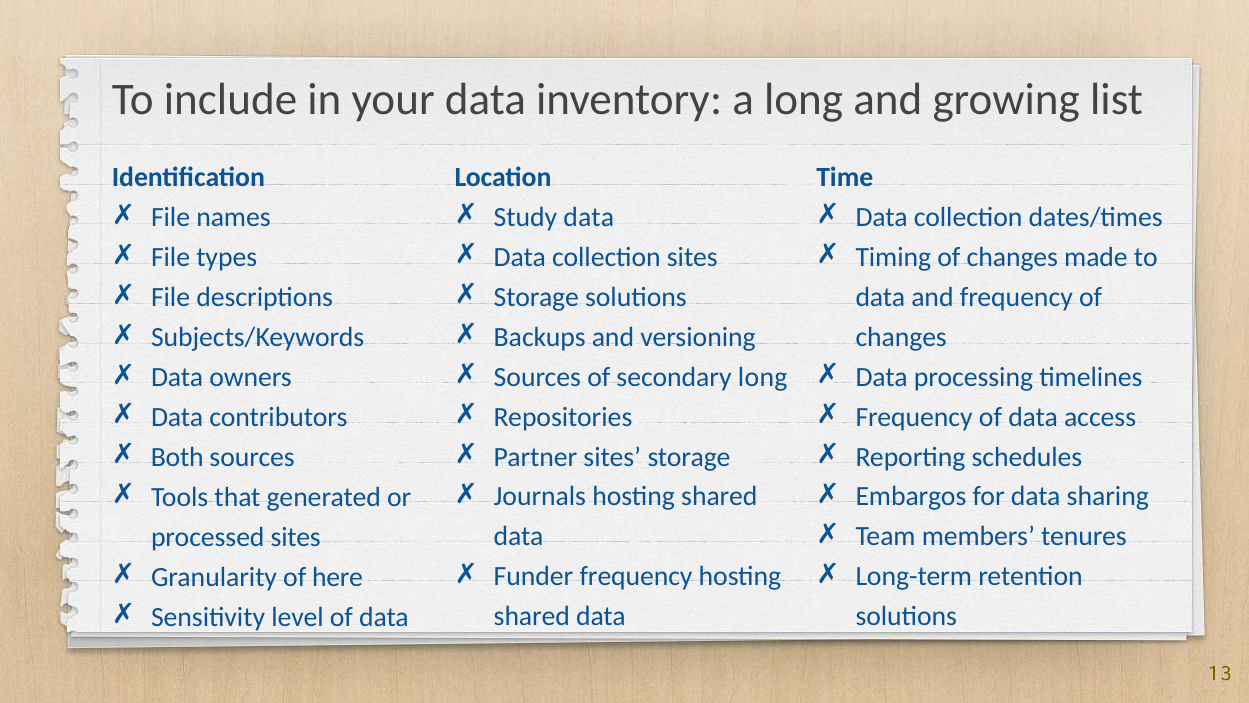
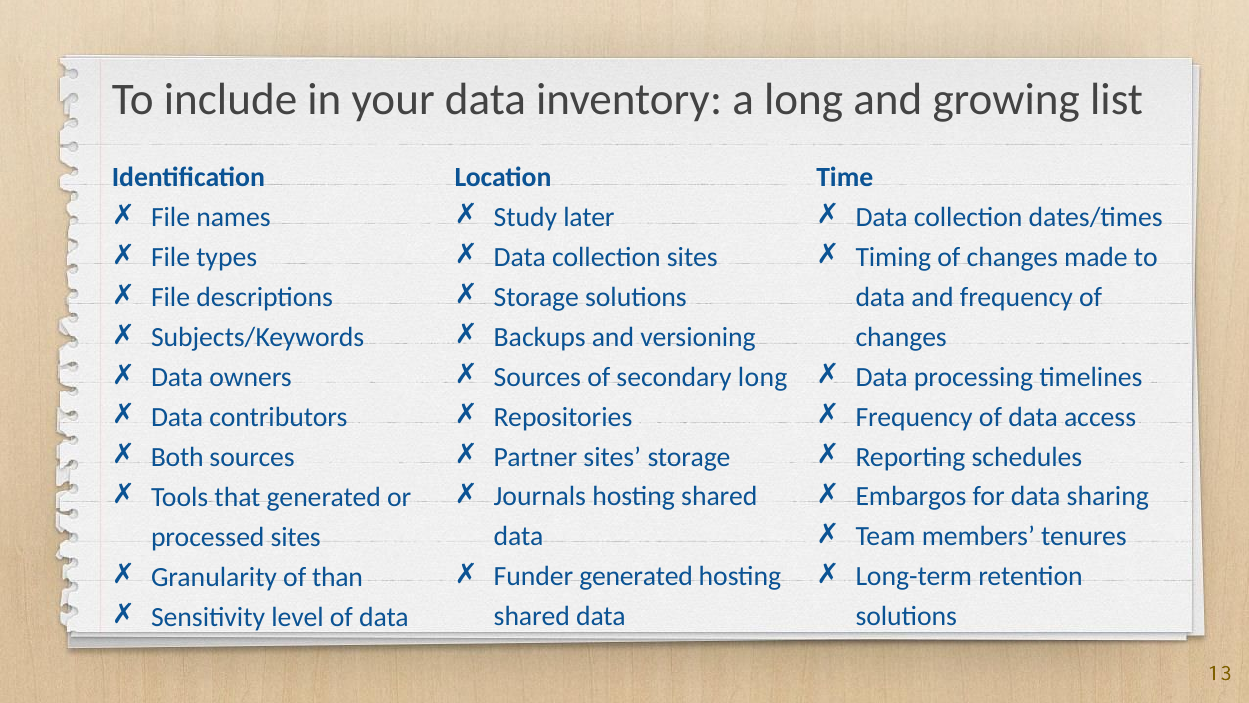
Study data: data -> later
Funder frequency: frequency -> generated
here: here -> than
